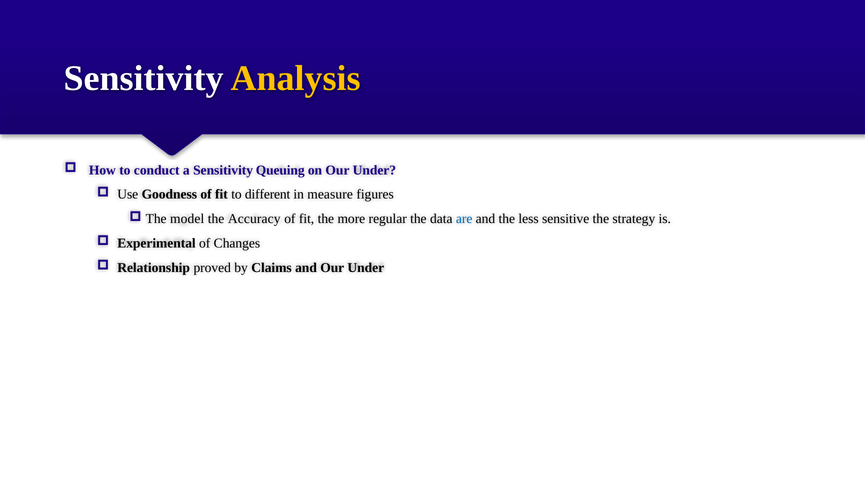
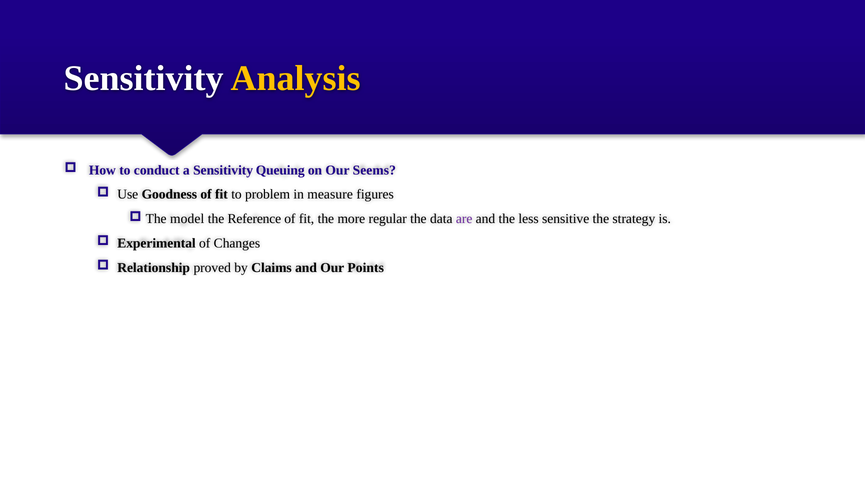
on Our Under: Under -> Seems
different: different -> problem
Accuracy: Accuracy -> Reference
are colour: blue -> purple
and Our Under: Under -> Points
